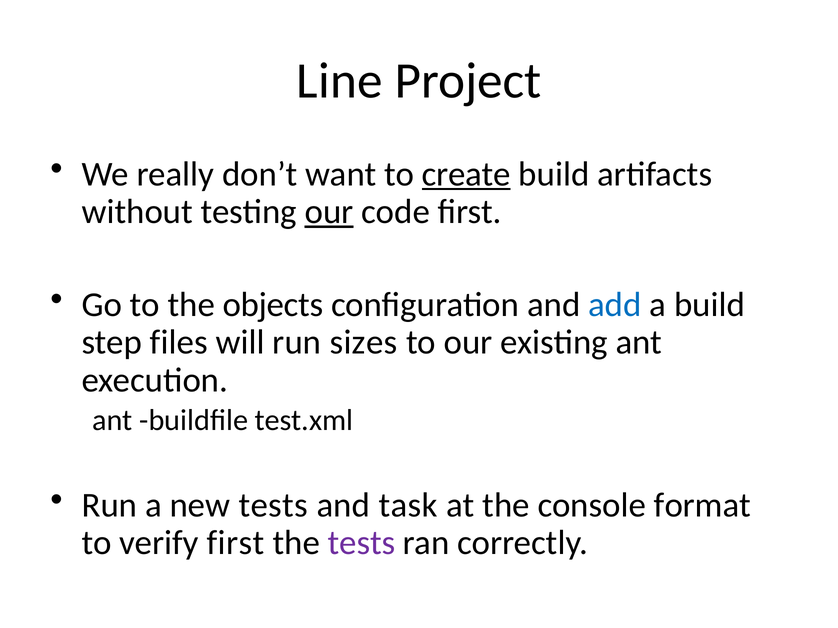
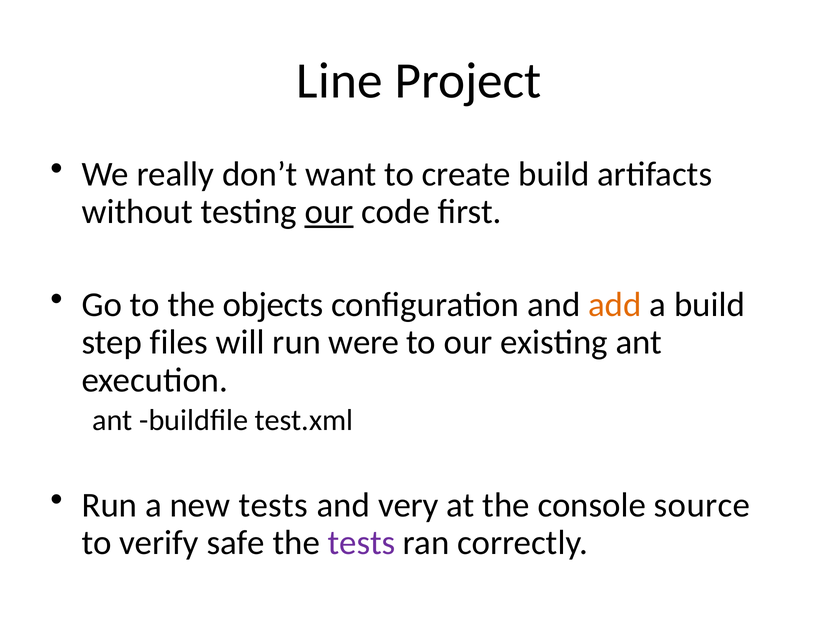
create underline: present -> none
add colour: blue -> orange
sizes: sizes -> were
task: task -> very
format: format -> source
verify first: first -> safe
